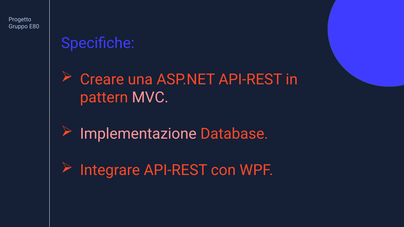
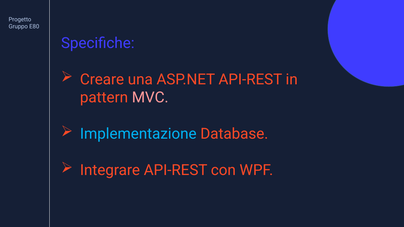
Implementazione colour: pink -> light blue
